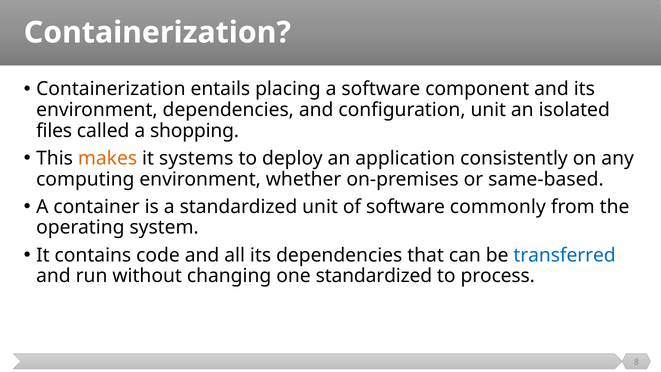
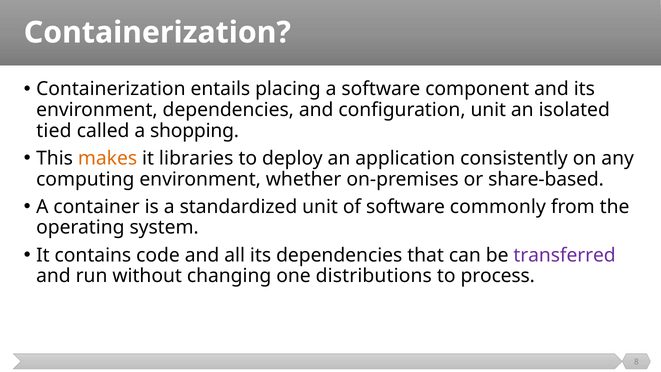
files: files -> tied
systems: systems -> libraries
same-based: same-based -> share-based
transferred colour: blue -> purple
one standardized: standardized -> distributions
